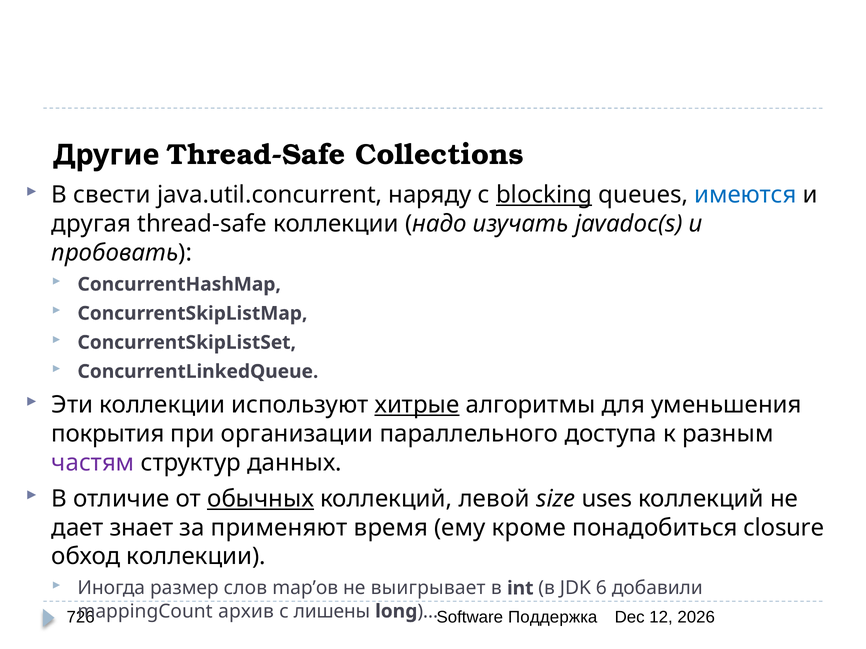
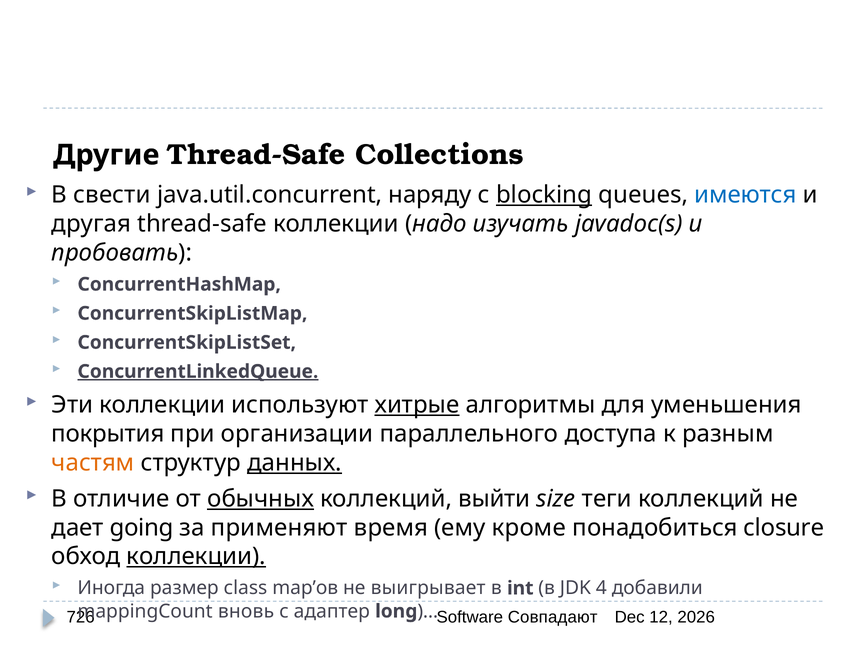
ConcurrentLinkedQueue underline: none -> present
частям colour: purple -> orange
данных underline: none -> present
левой: левой -> выйти
uses: uses -> теги
знает: знает -> going
коллекции at (196, 557) underline: none -> present
слов: слов -> сlass
6: 6 -> 4
архив: архив -> вновь
лишены: лишены -> адаптер
Поддержка: Поддержка -> Совпадают
